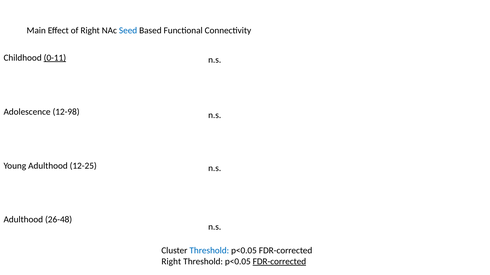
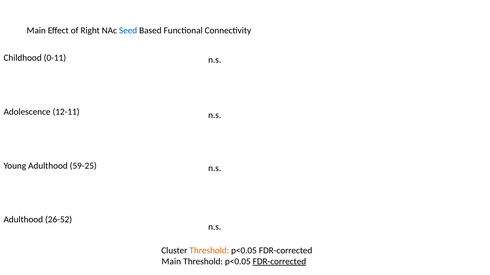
0-11 underline: present -> none
12-98: 12-98 -> 12-11
12-25: 12-25 -> 59-25
26-48: 26-48 -> 26-52
Threshold at (209, 251) colour: blue -> orange
Right at (171, 262): Right -> Main
